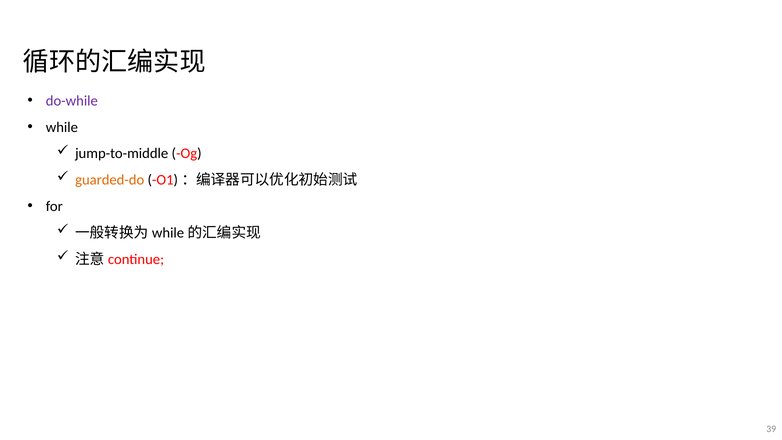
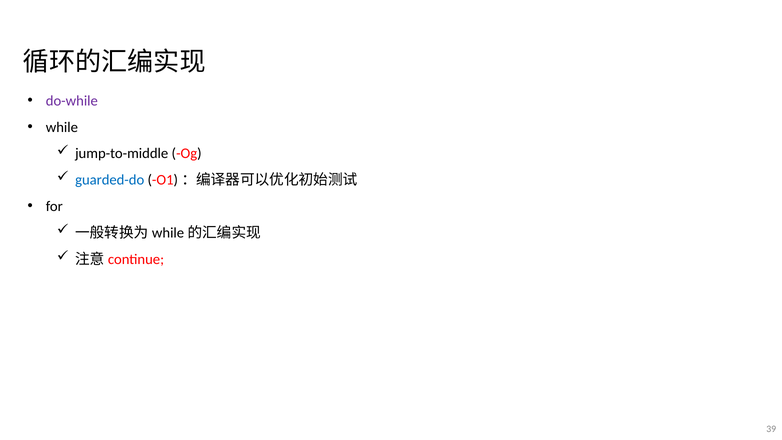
guarded-do colour: orange -> blue
